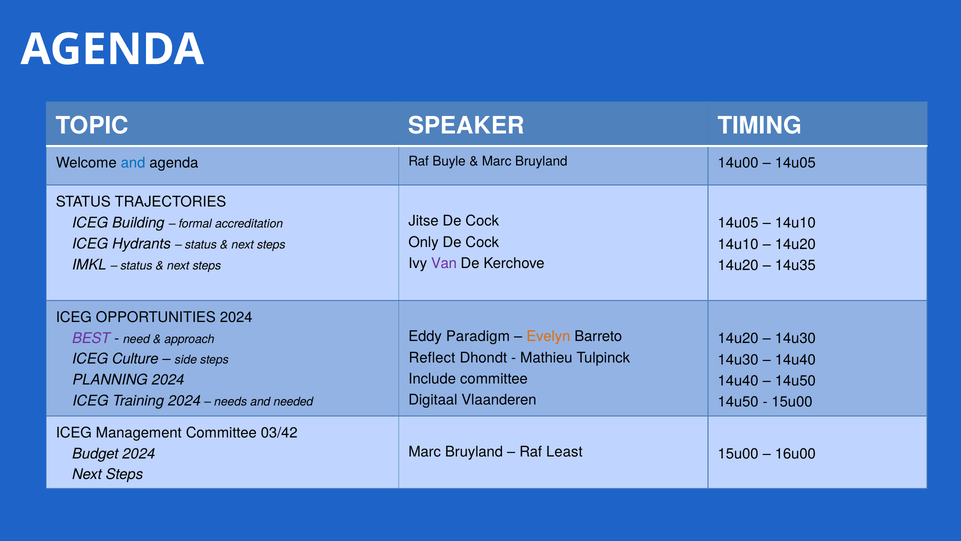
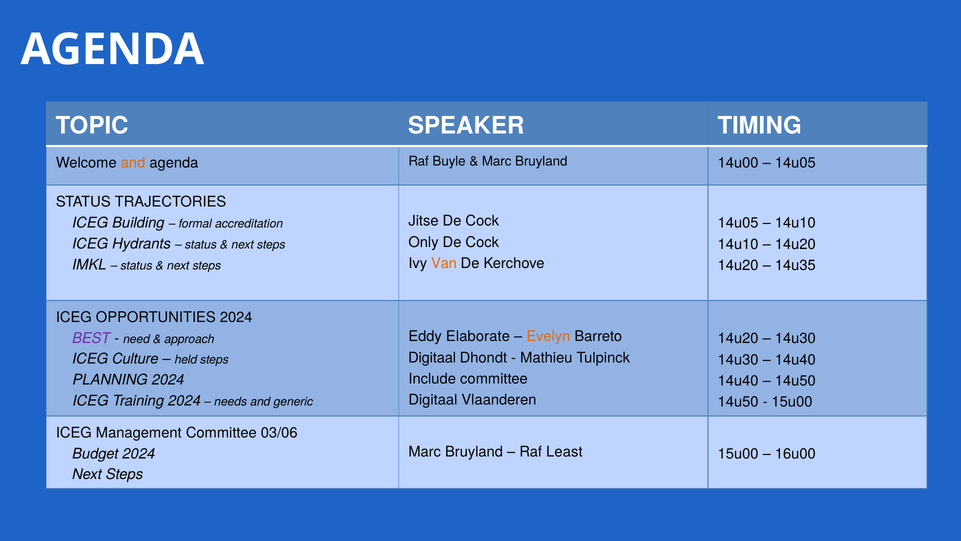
and at (133, 163) colour: blue -> orange
Van colour: purple -> orange
Paradigm: Paradigm -> Elaborate
Reflect at (432, 357): Reflect -> Digitaal
side: side -> held
needed: needed -> generic
03/42: 03/42 -> 03/06
